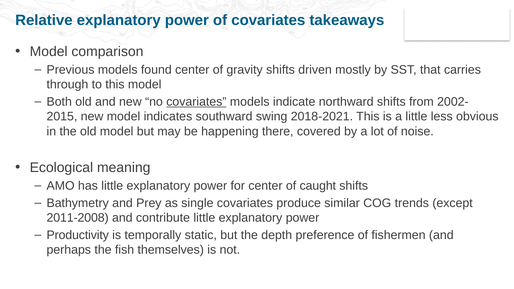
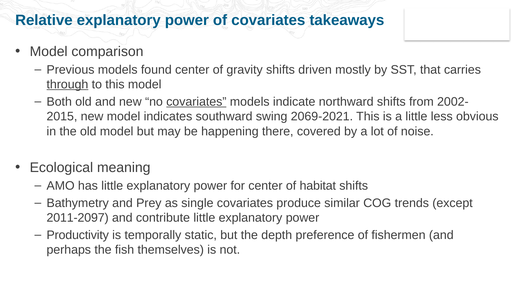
through underline: none -> present
2018-2021: 2018-2021 -> 2069-2021
caught: caught -> habitat
2011-2008: 2011-2008 -> 2011-2097
